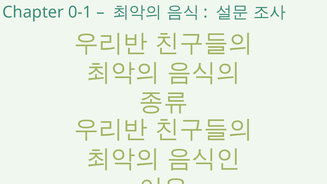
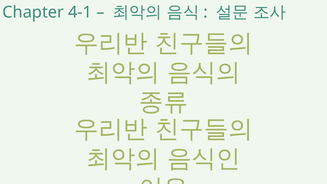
0-1: 0-1 -> 4-1
